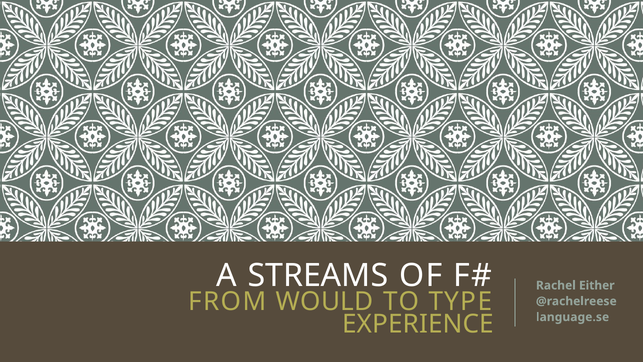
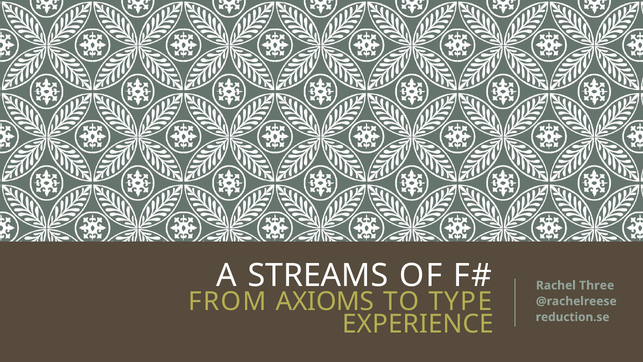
Either: Either -> Three
WOULD: WOULD -> AXIOMS
language.se: language.se -> reduction.se
